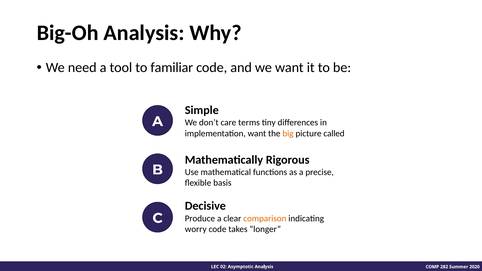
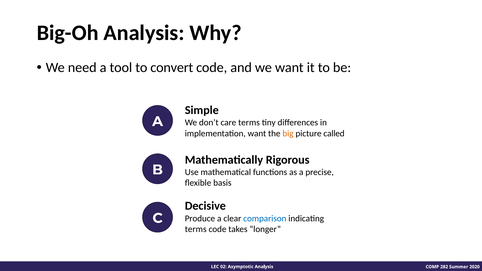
familiar: familiar -> convert
comparison colour: orange -> blue
worry at (196, 229): worry -> terms
